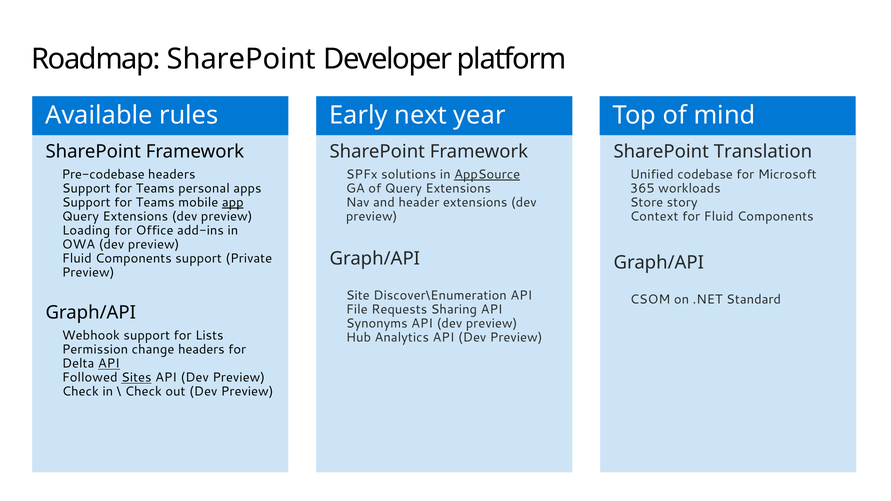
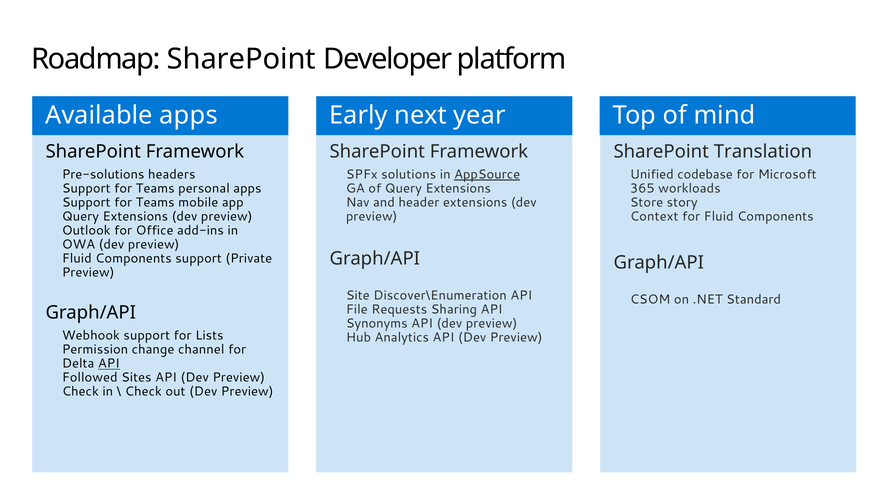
Available rules: rules -> apps
Pre-codebase: Pre-codebase -> Pre-solutions
app underline: present -> none
Loading: Loading -> Outlook
change headers: headers -> channel
Sites underline: present -> none
